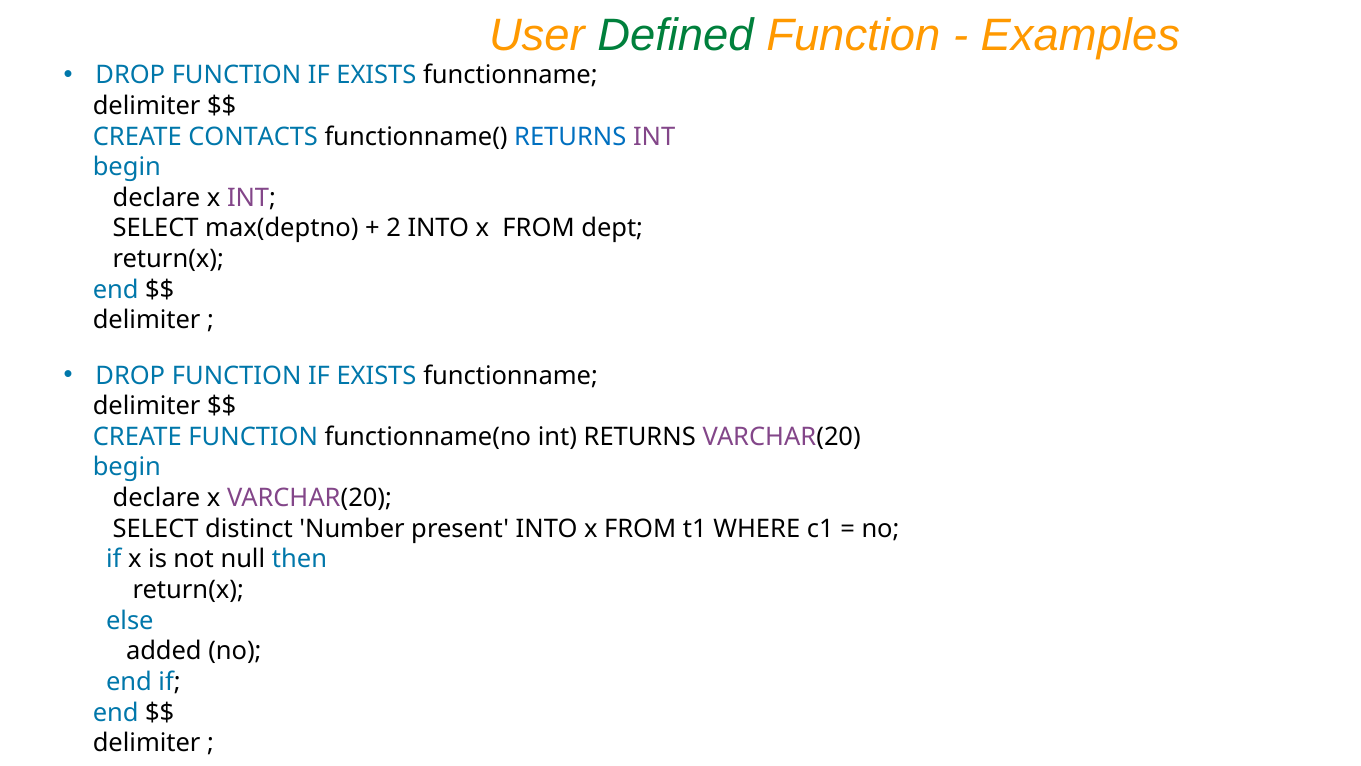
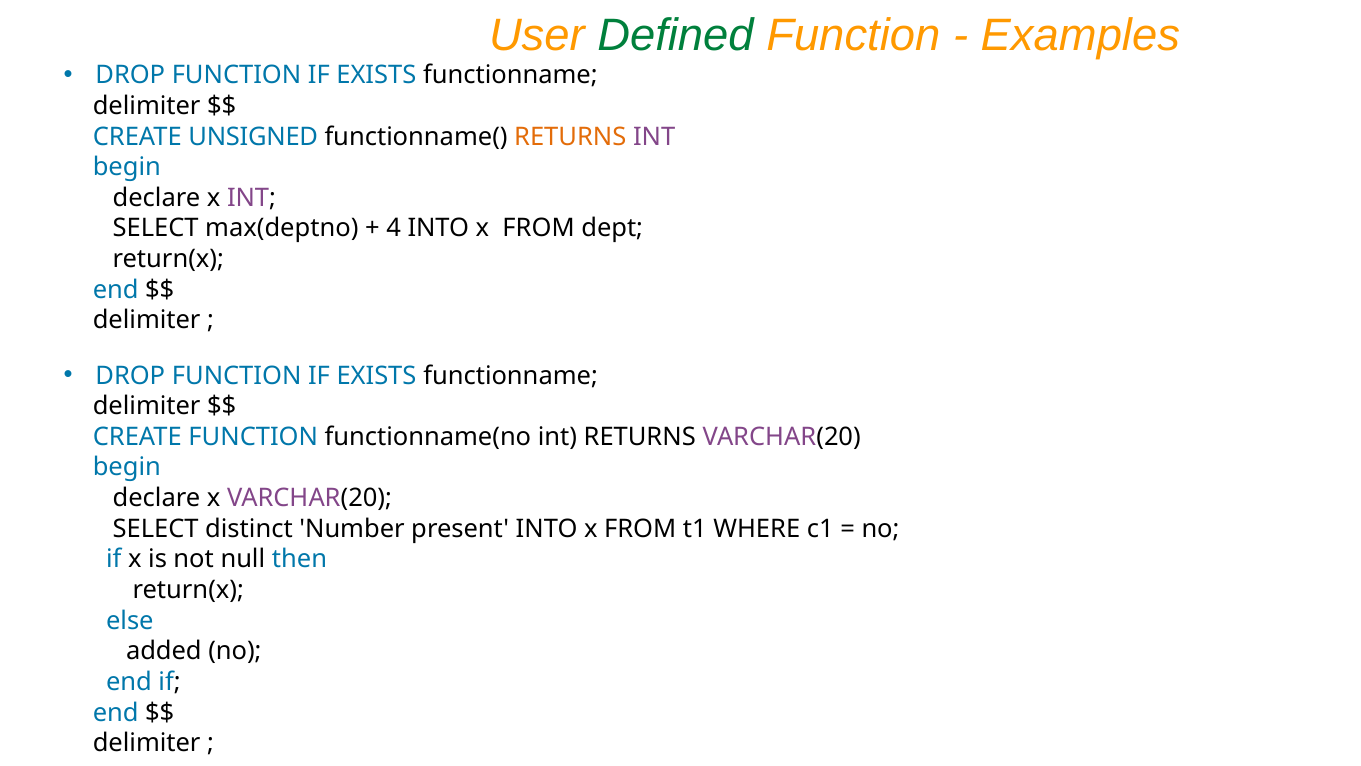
CONTACTS: CONTACTS -> UNSIGNED
RETURNS at (570, 137) colour: blue -> orange
2: 2 -> 4
